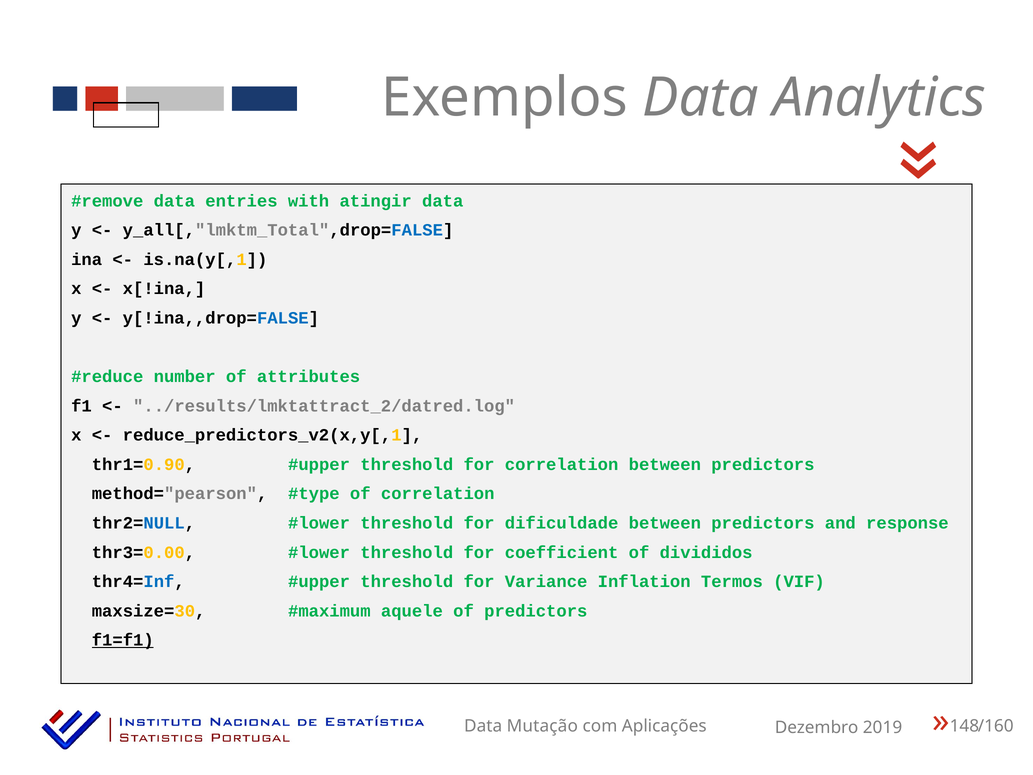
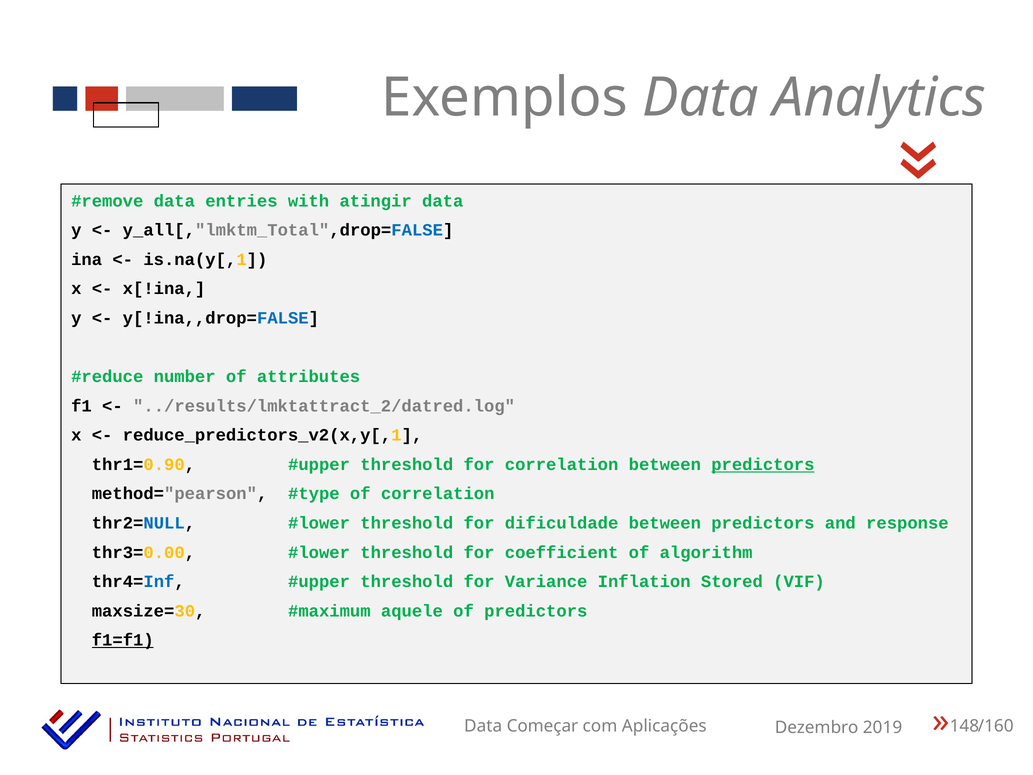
predictors at (763, 464) underline: none -> present
divididos: divididos -> algorithm
Termos: Termos -> Stored
Mutação: Mutação -> Começar
